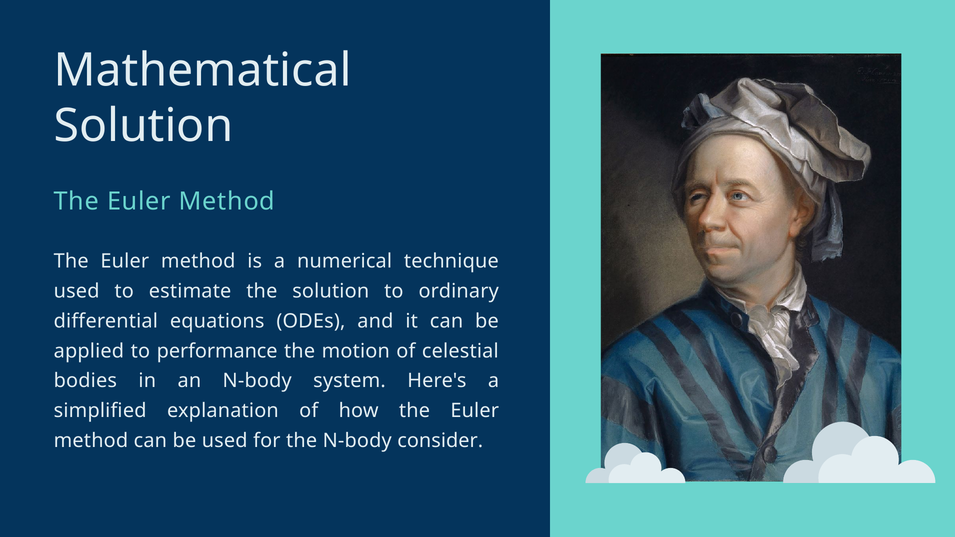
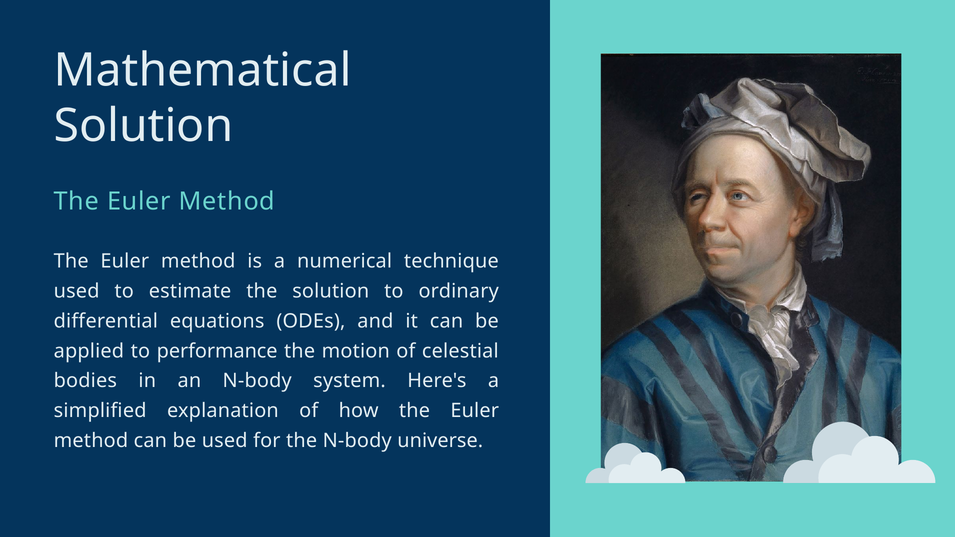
consider: consider -> universe
